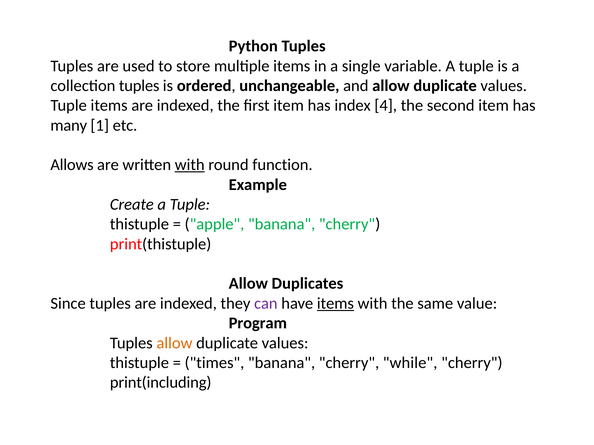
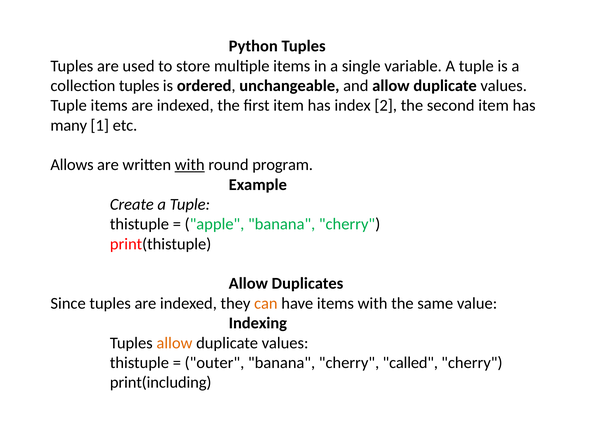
4: 4 -> 2
function: function -> program
can colour: purple -> orange
items at (335, 304) underline: present -> none
Program: Program -> Indexing
times: times -> outer
while: while -> called
